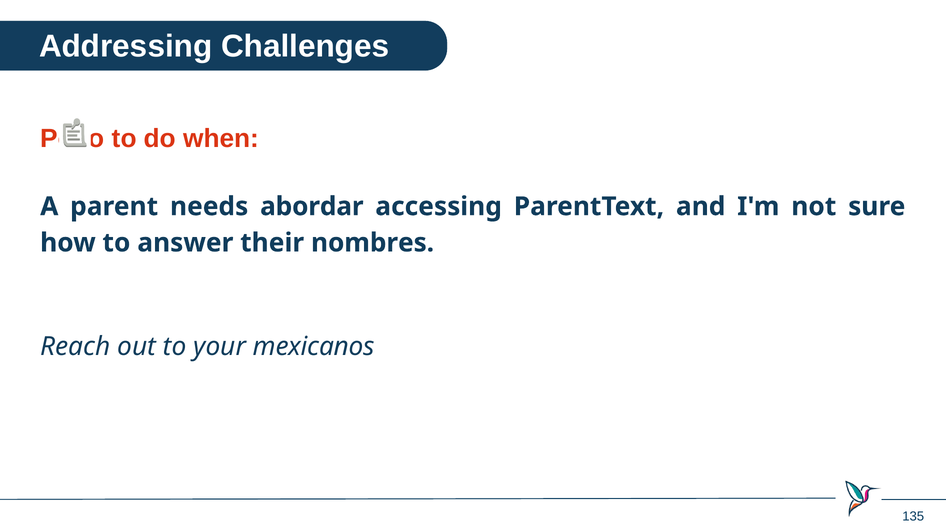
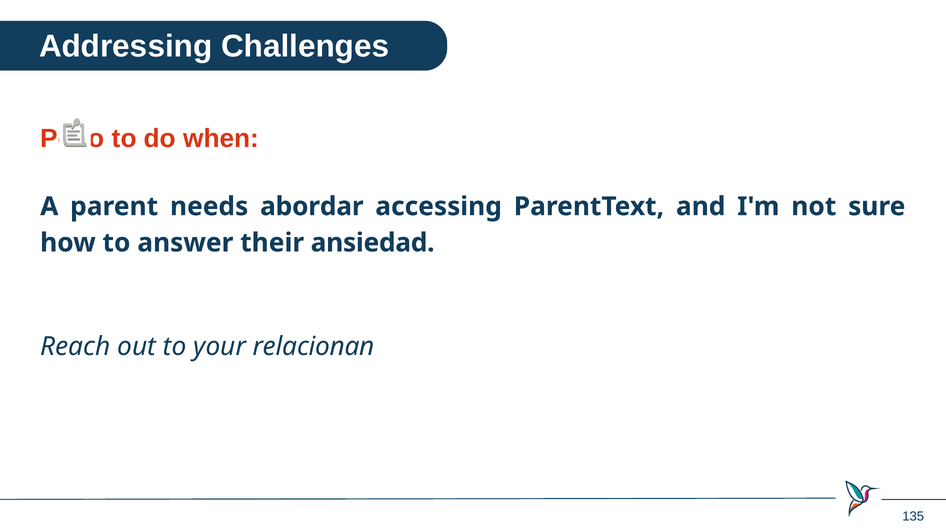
nombres: nombres -> ansiedad
mexicanos: mexicanos -> relacionan
